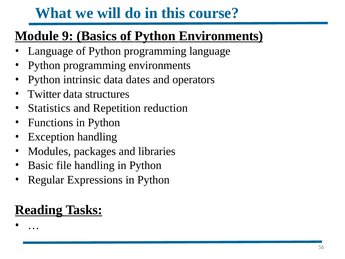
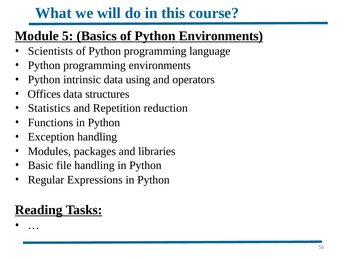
9: 9 -> 5
Language at (50, 51): Language -> Scientists
dates: dates -> using
Twitter: Twitter -> Offices
